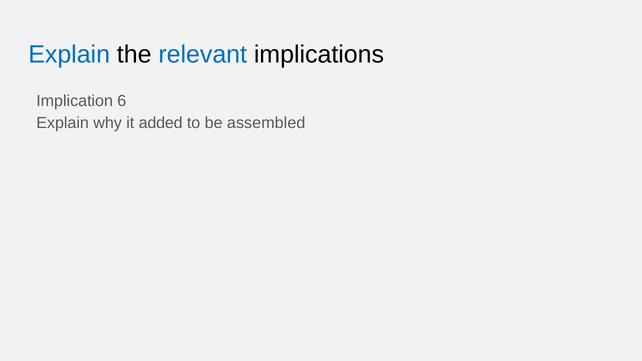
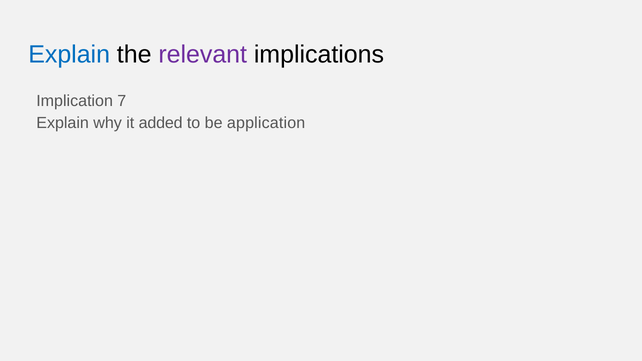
relevant colour: blue -> purple
6: 6 -> 7
assembled: assembled -> application
